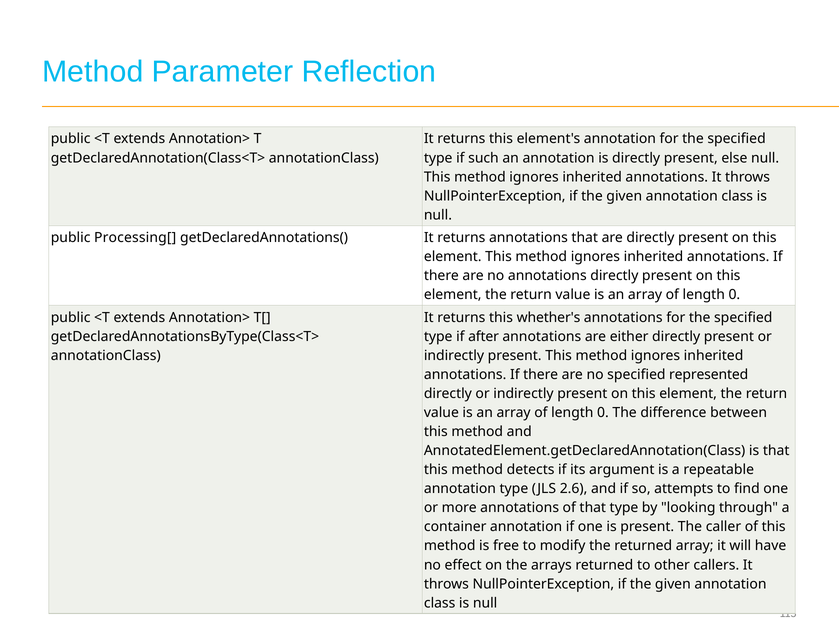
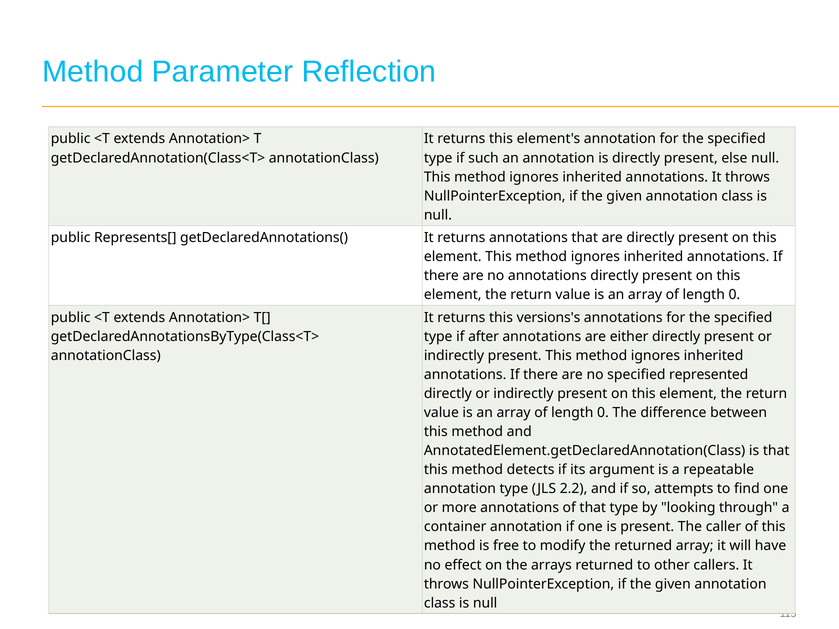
Processing[: Processing[ -> Represents[
whether's: whether's -> versions's
2.6: 2.6 -> 2.2
